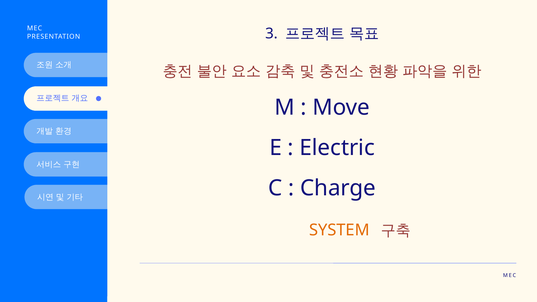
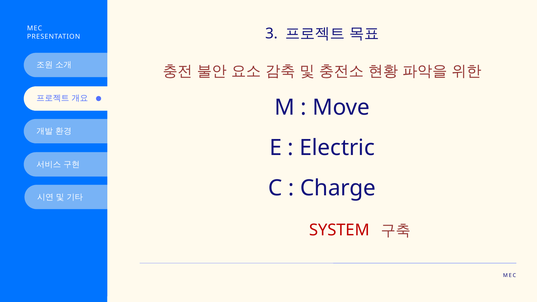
SYSTEM colour: orange -> red
